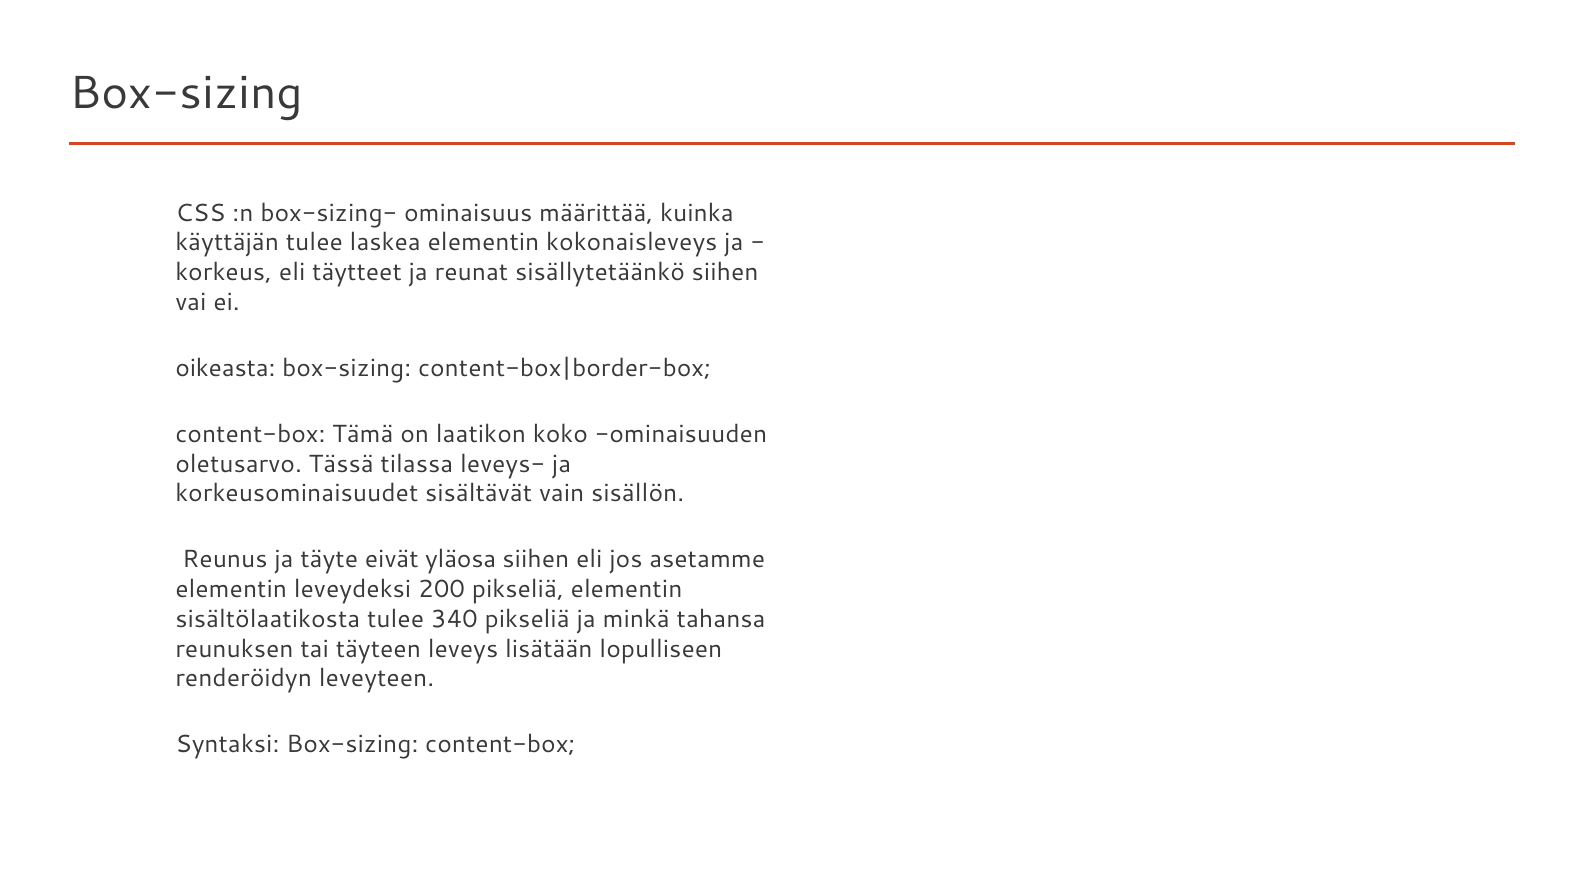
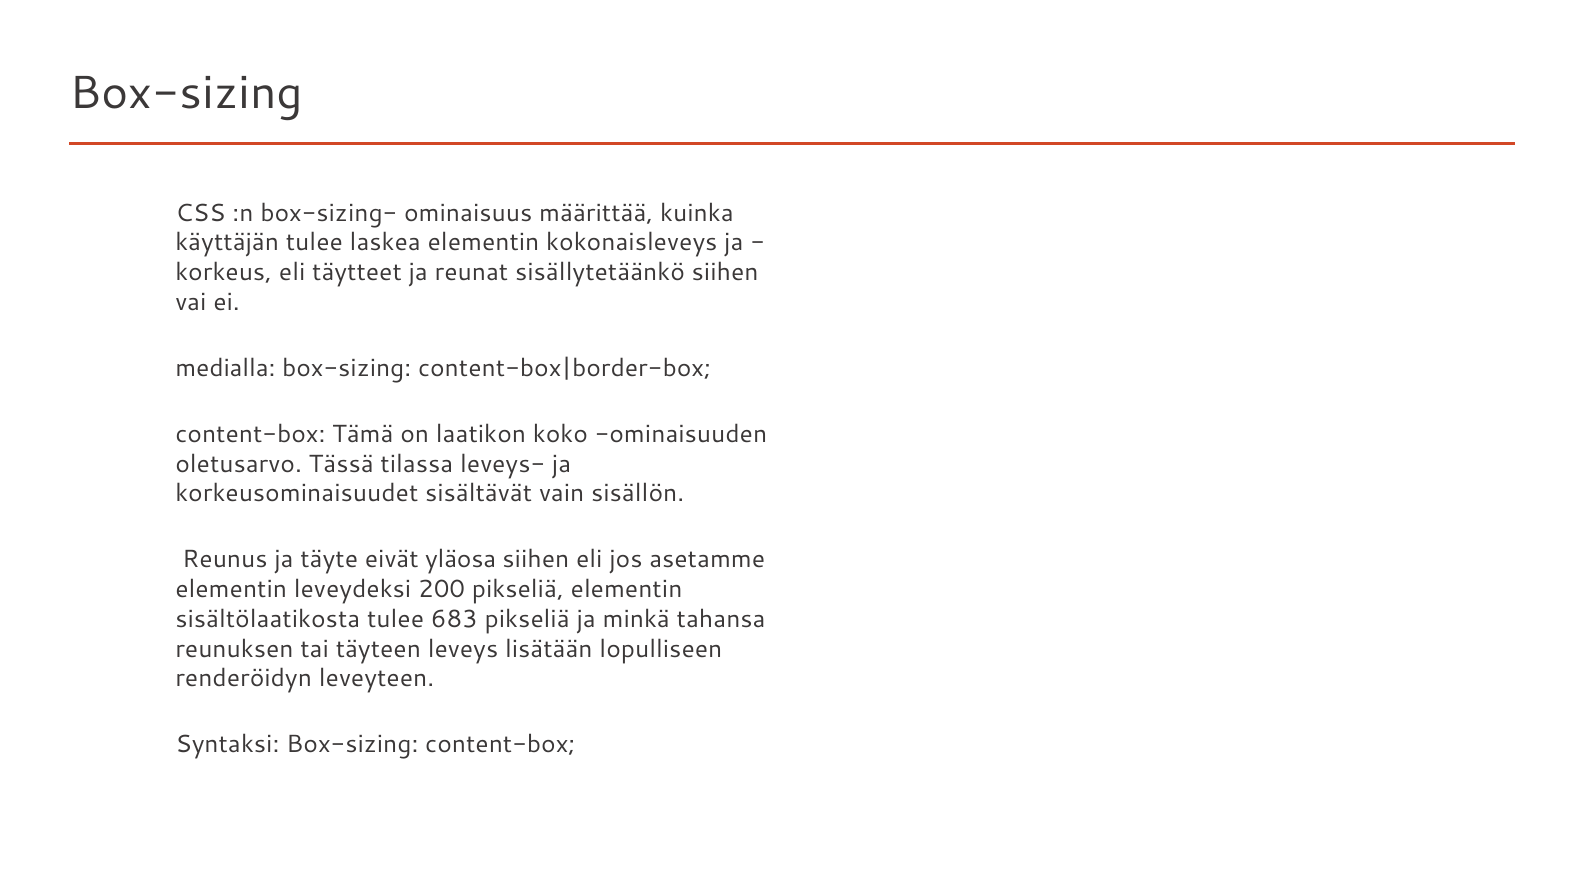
oikeasta: oikeasta -> medialla
340: 340 -> 683
